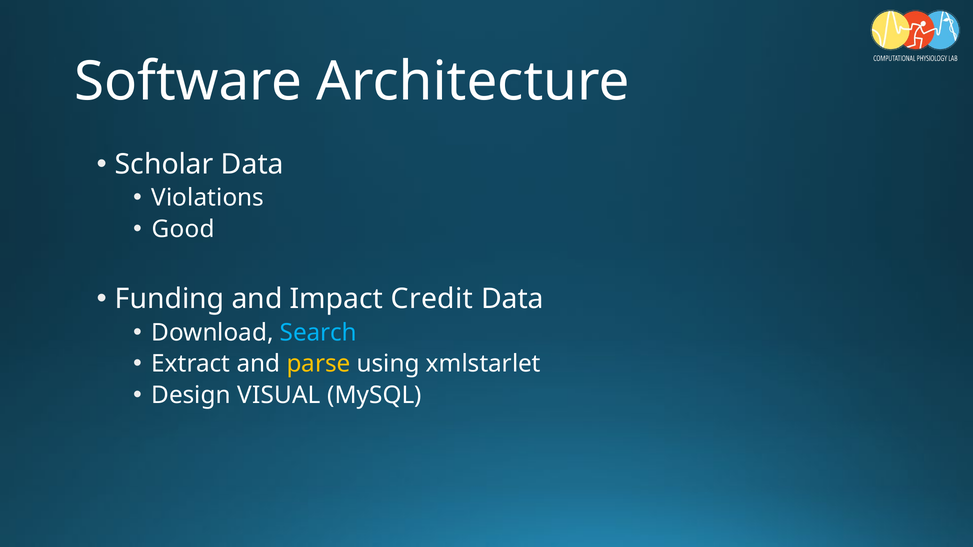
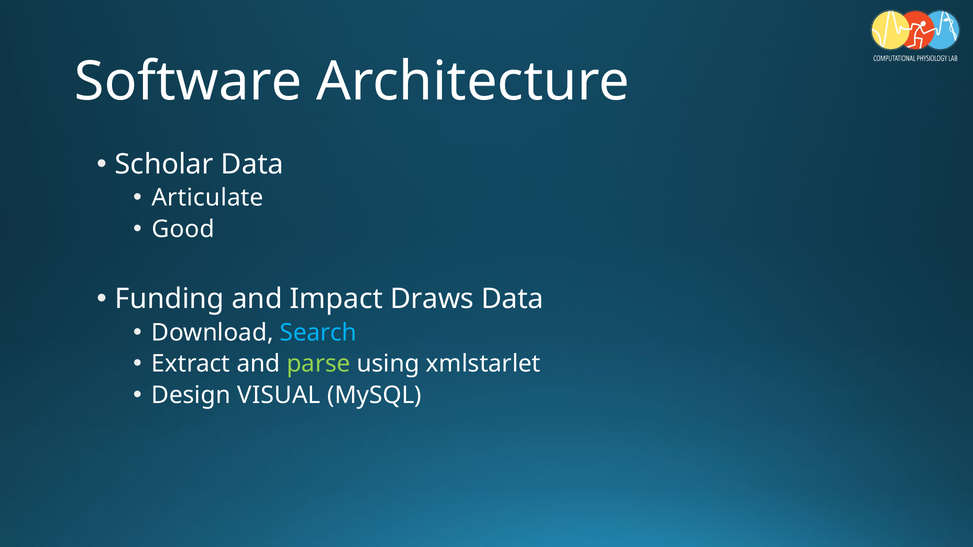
Violations: Violations -> Articulate
Credit: Credit -> Draws
parse colour: yellow -> light green
